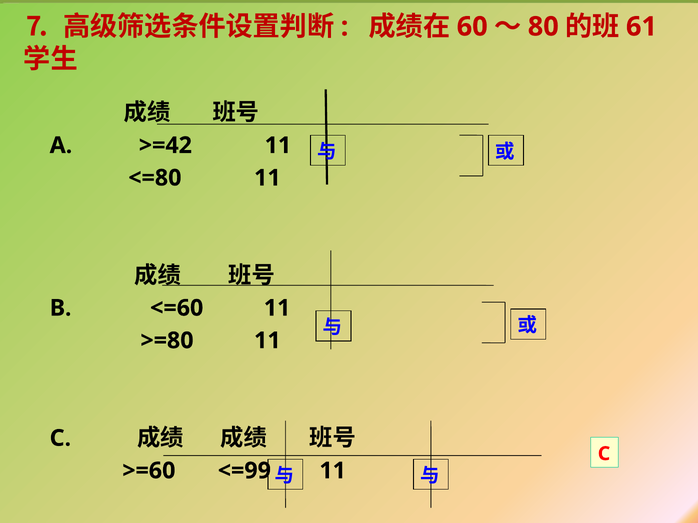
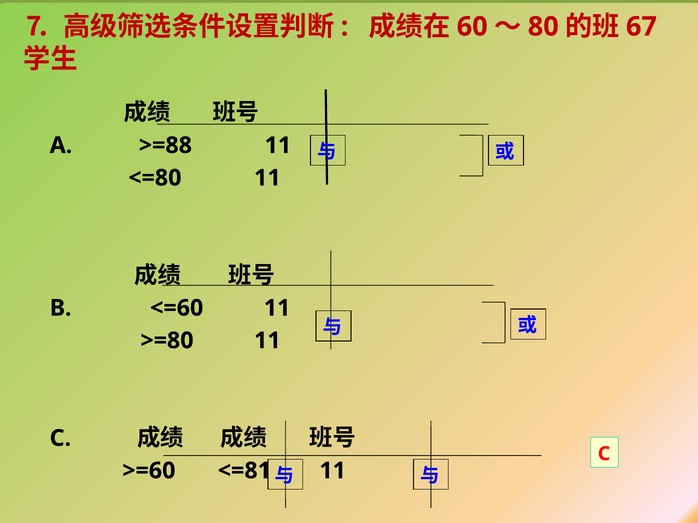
61: 61 -> 67
>=42: >=42 -> >=88
<=99: <=99 -> <=81
